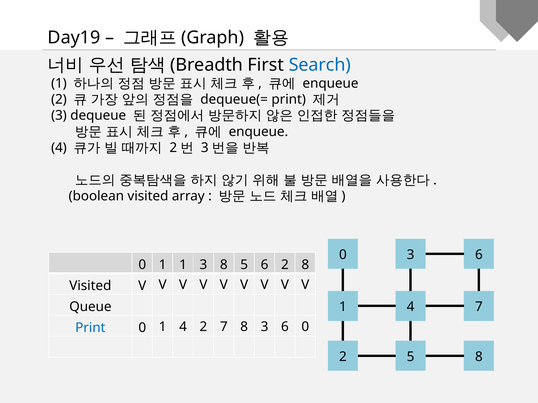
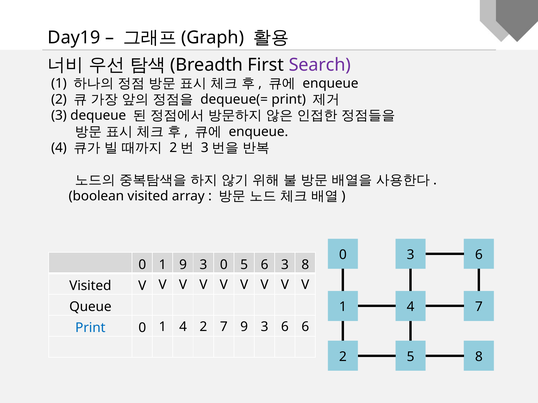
Search colour: blue -> purple
1 1: 1 -> 9
3 8: 8 -> 0
6 2: 2 -> 3
2 7 8: 8 -> 9
6 0: 0 -> 6
